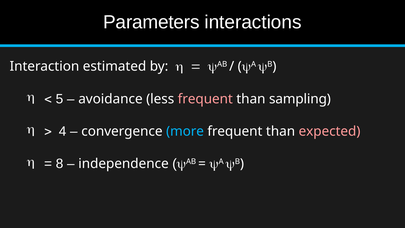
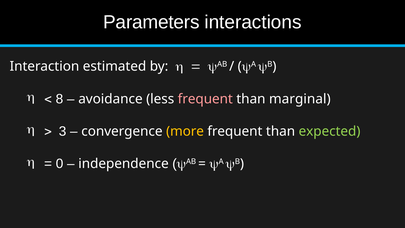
5: 5 -> 8
sampling: sampling -> marginal
4: 4 -> 3
more colour: light blue -> yellow
expected colour: pink -> light green
8: 8 -> 0
